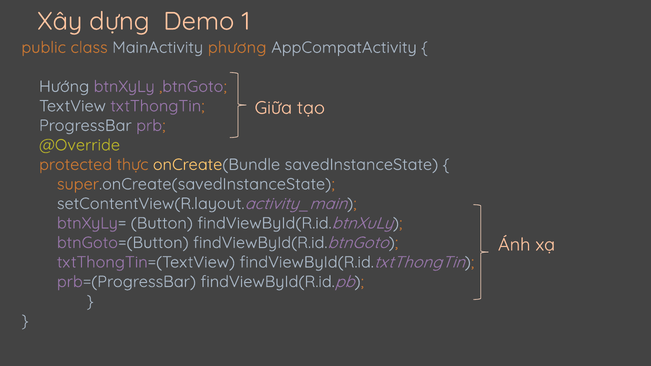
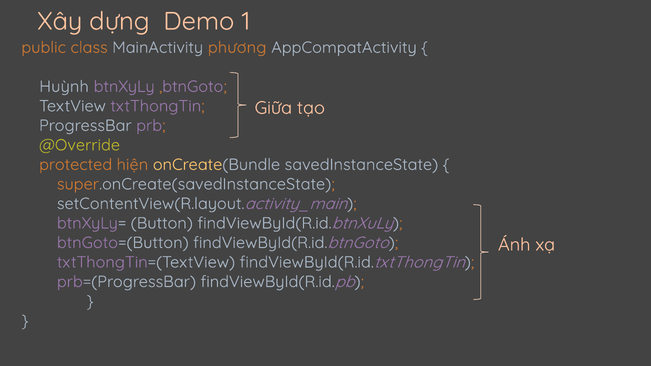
Hướng: Hướng -> Huỳnh
thực: thực -> hiện
